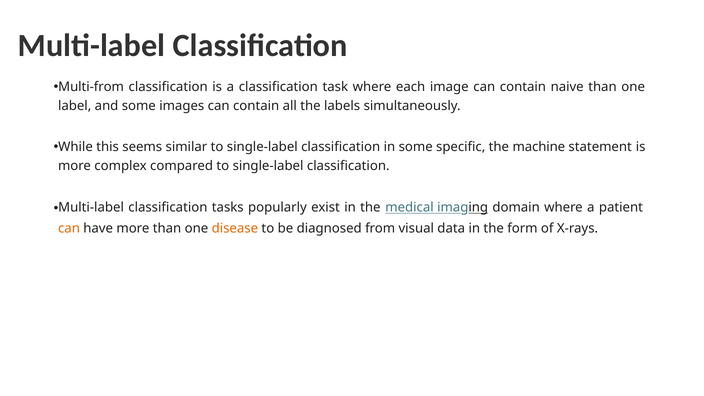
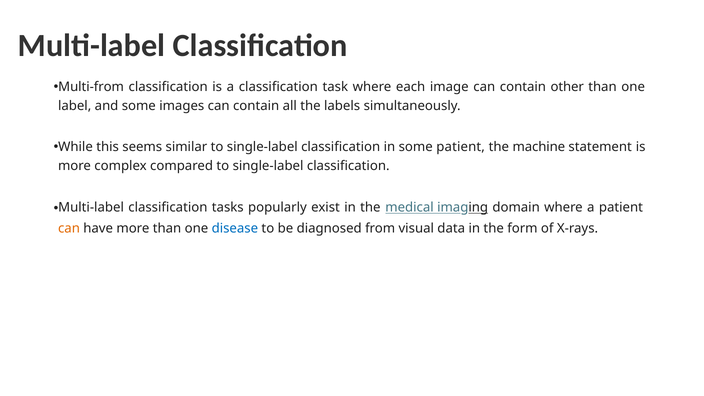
naive: naive -> other
some specific: specific -> patient
disease colour: orange -> blue
